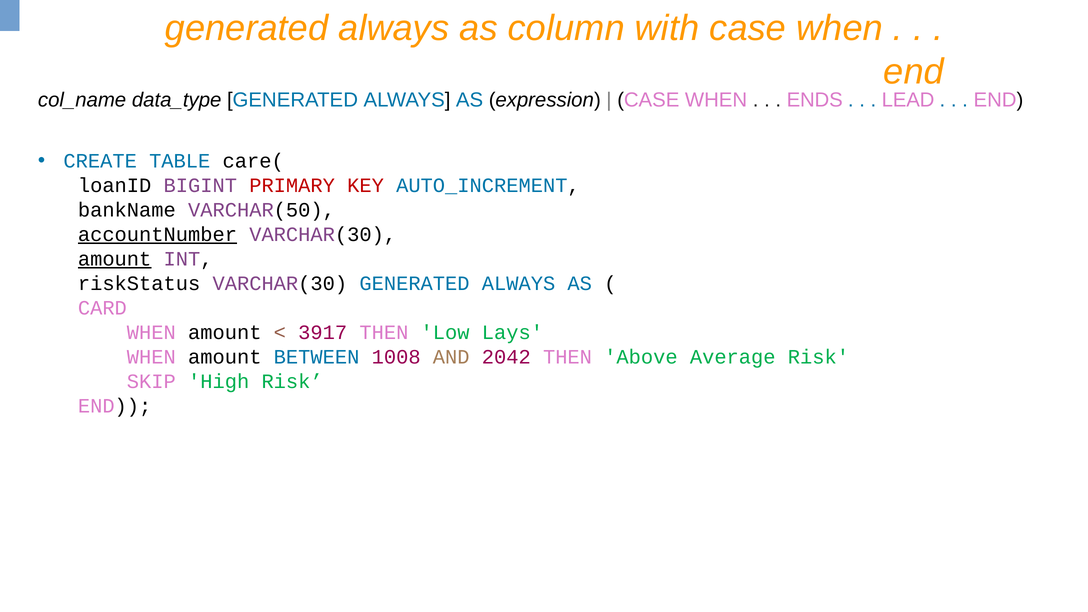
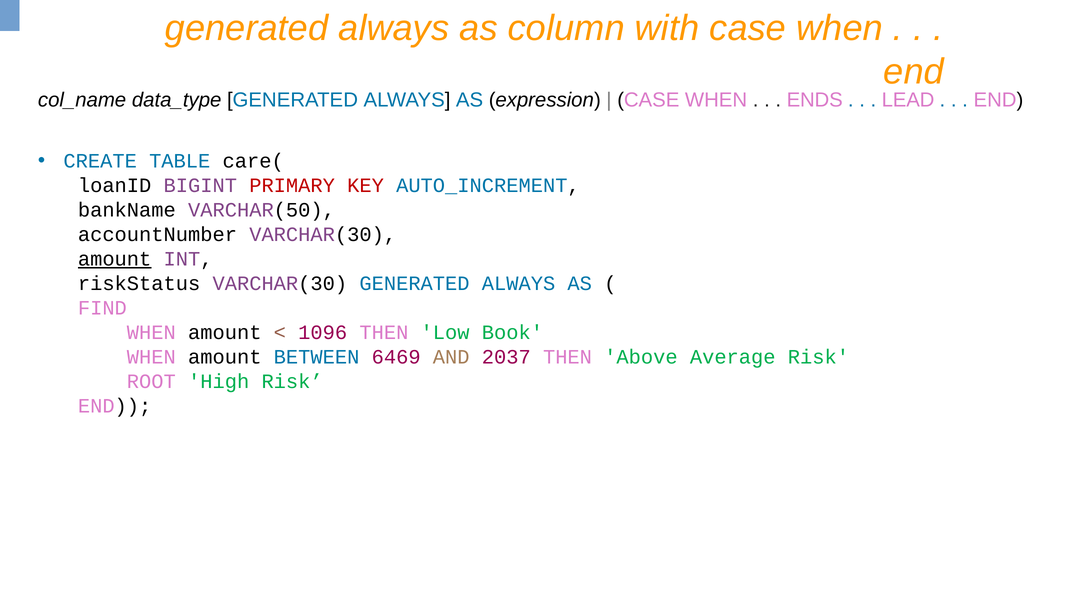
accountNumber underline: present -> none
CARD: CARD -> FIND
3917: 3917 -> 1096
Lays: Lays -> Book
1008: 1008 -> 6469
2042: 2042 -> 2037
SKIP: SKIP -> ROOT
